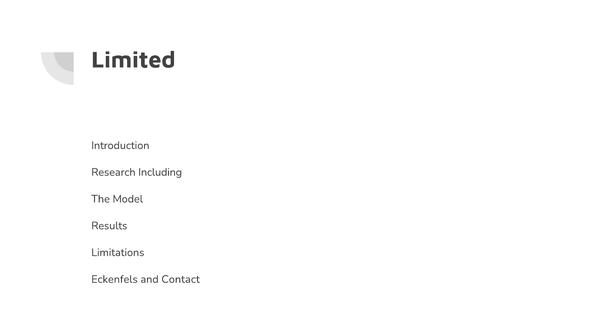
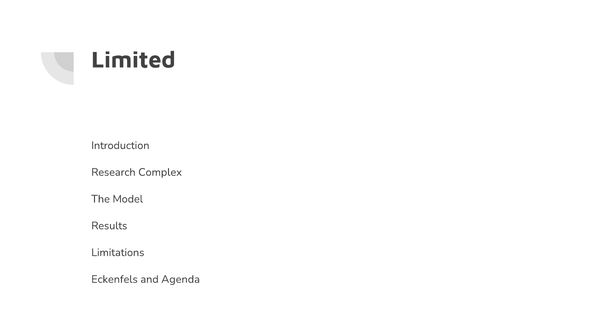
Including: Including -> Complex
Contact: Contact -> Agenda
